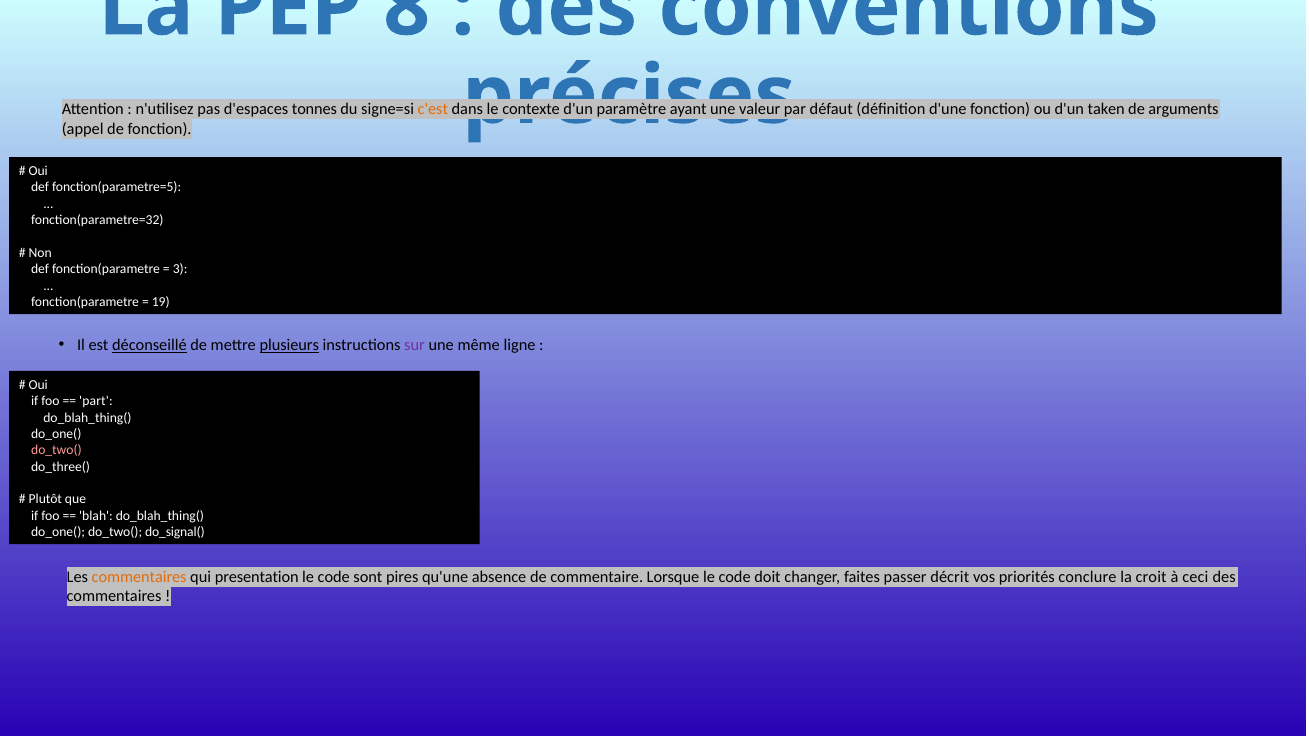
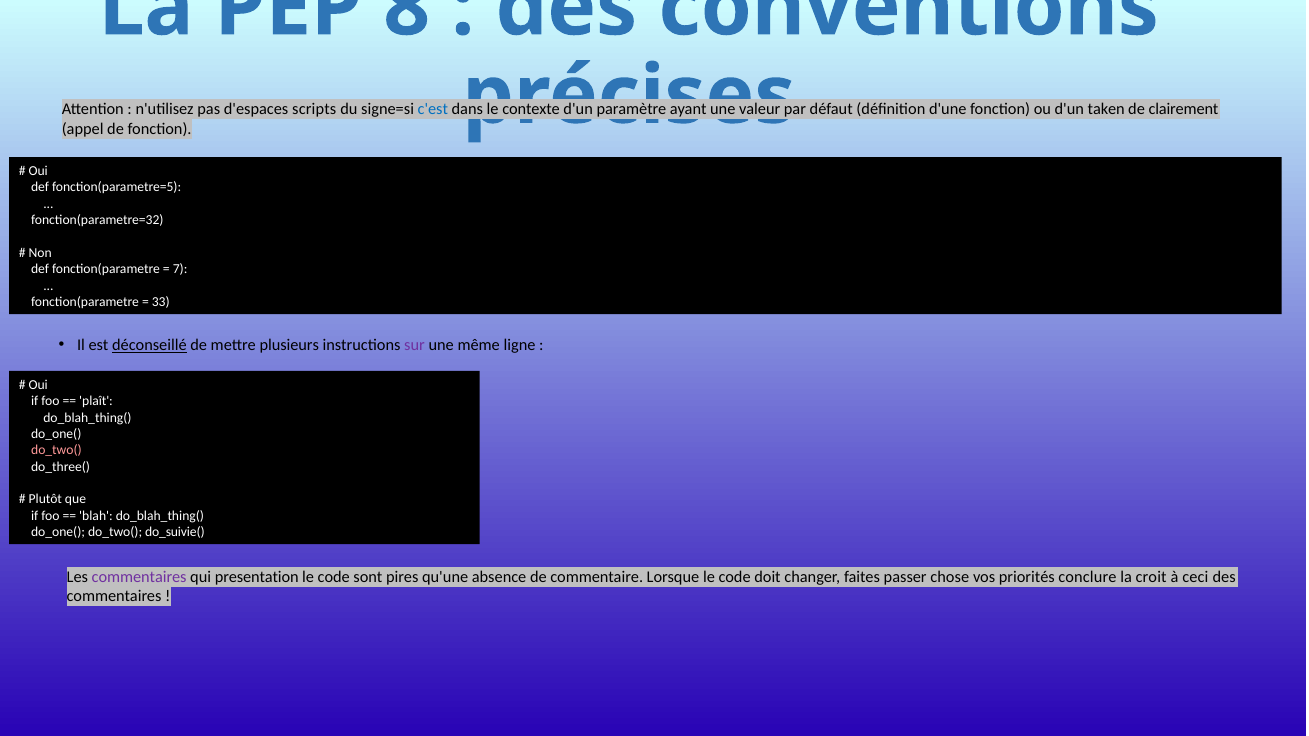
tonnes: tonnes -> scripts
c'est colour: orange -> blue
arguments: arguments -> clairement
3: 3 -> 7
19: 19 -> 33
plusieurs underline: present -> none
part: part -> plaît
do_signal(: do_signal( -> do_suivie(
commentaires at (139, 577) colour: orange -> purple
décrit: décrit -> chose
